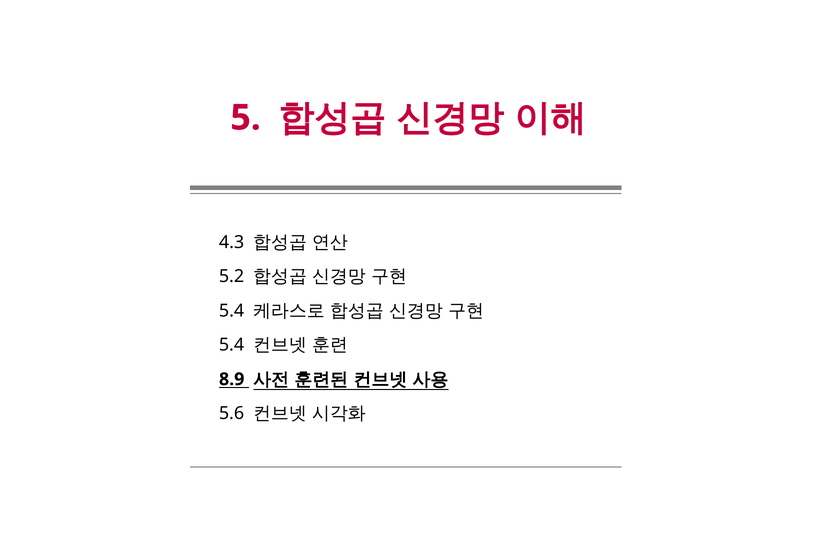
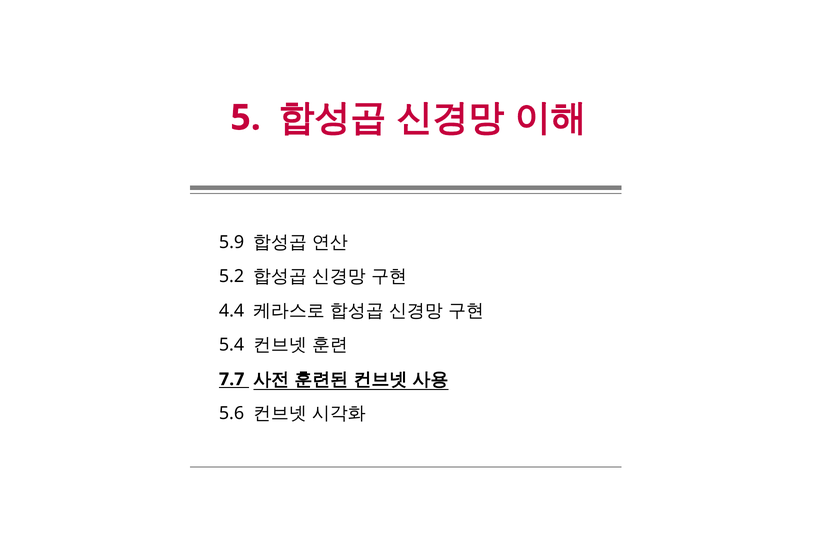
4.3: 4.3 -> 5.9
5.4 at (232, 310): 5.4 -> 4.4
8.9: 8.9 -> 7.7
